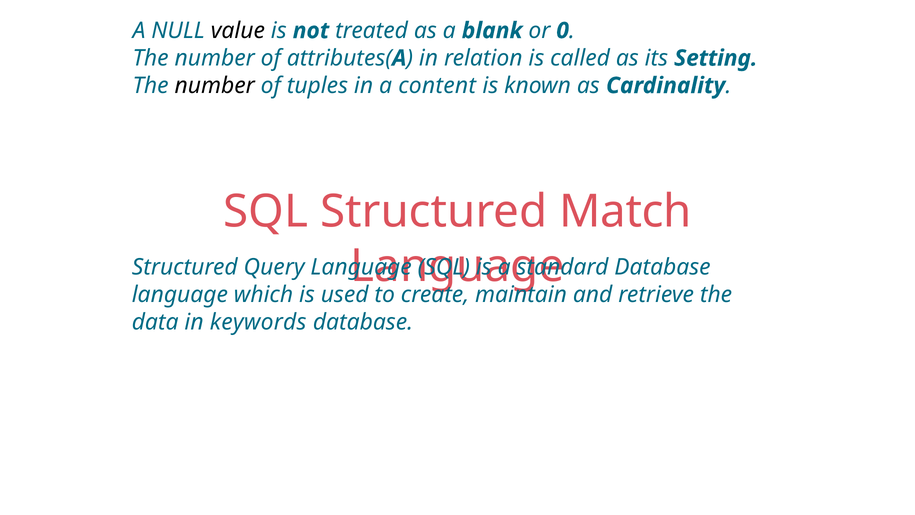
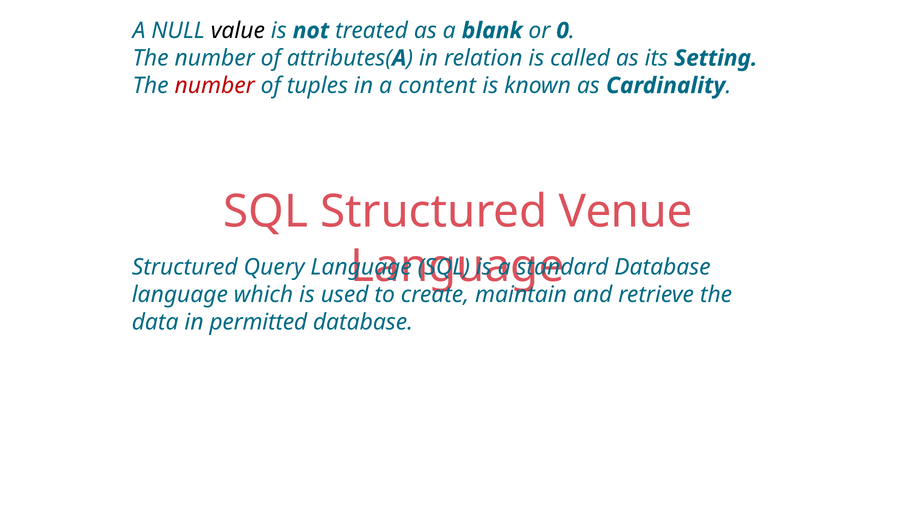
number at (215, 86) colour: black -> red
Match: Match -> Venue
keywords: keywords -> permitted
